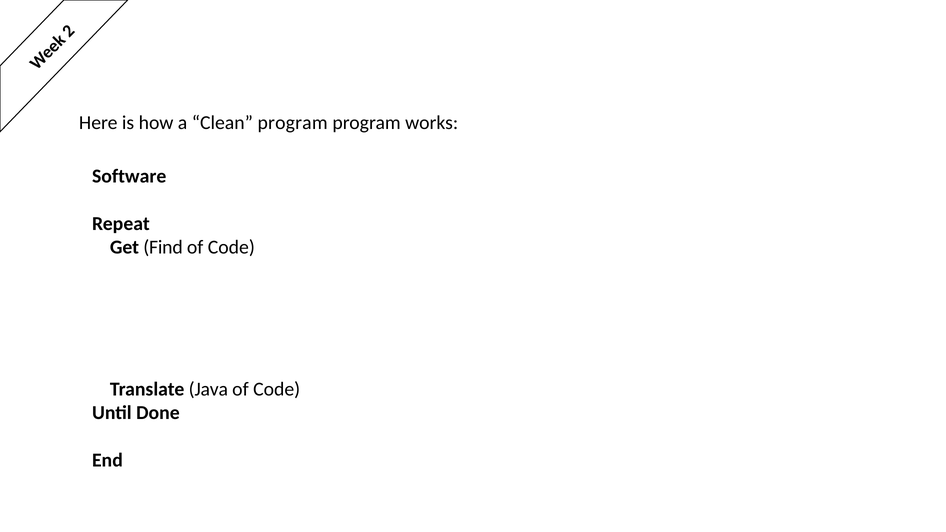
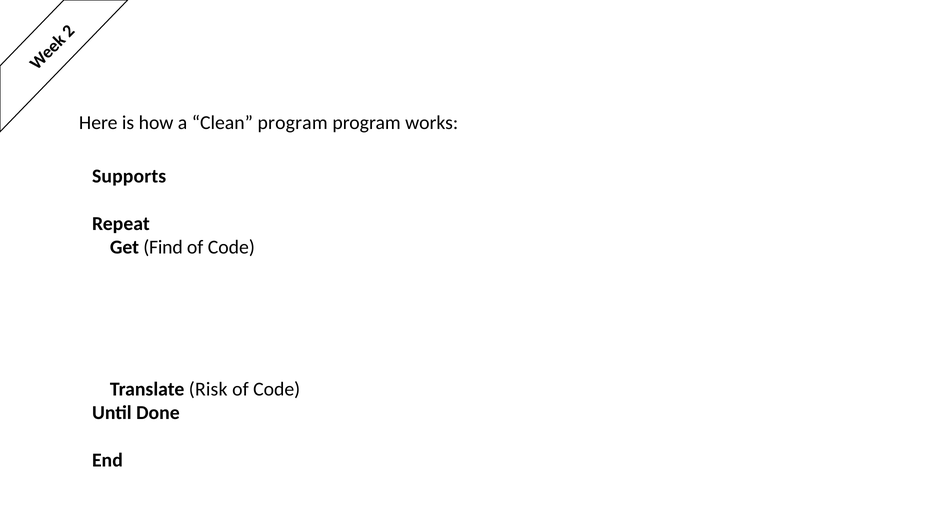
Software: Software -> Supports
Java: Java -> Risk
